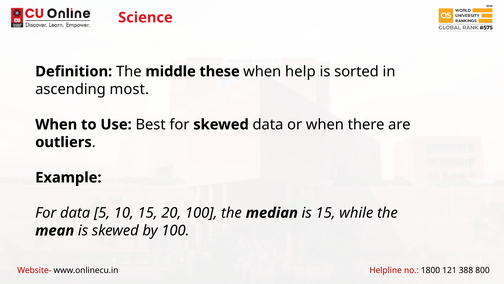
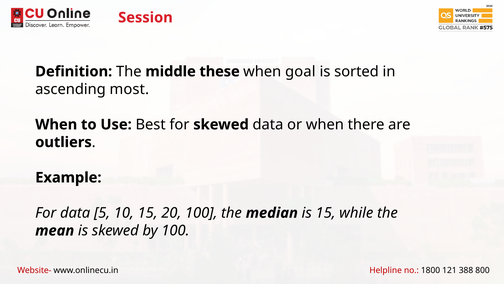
Science: Science -> Session
help: help -> goal
